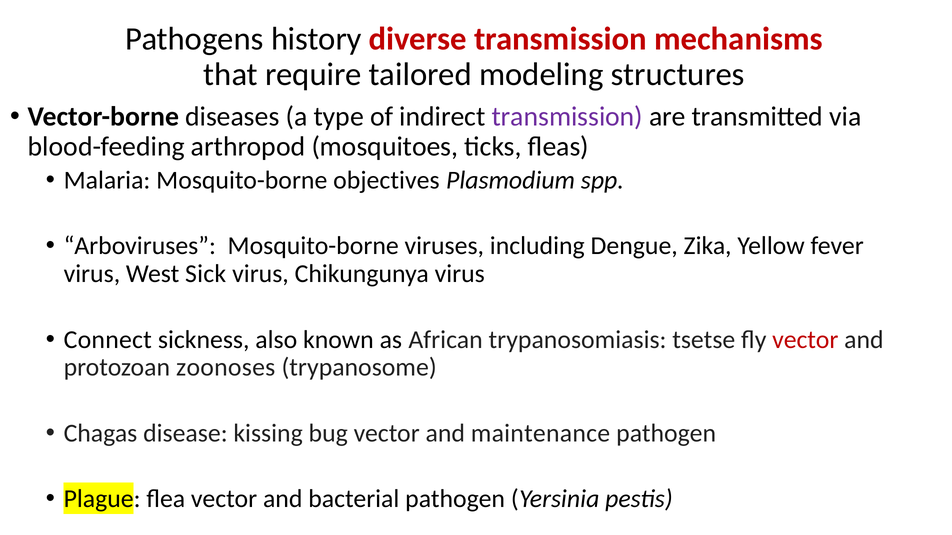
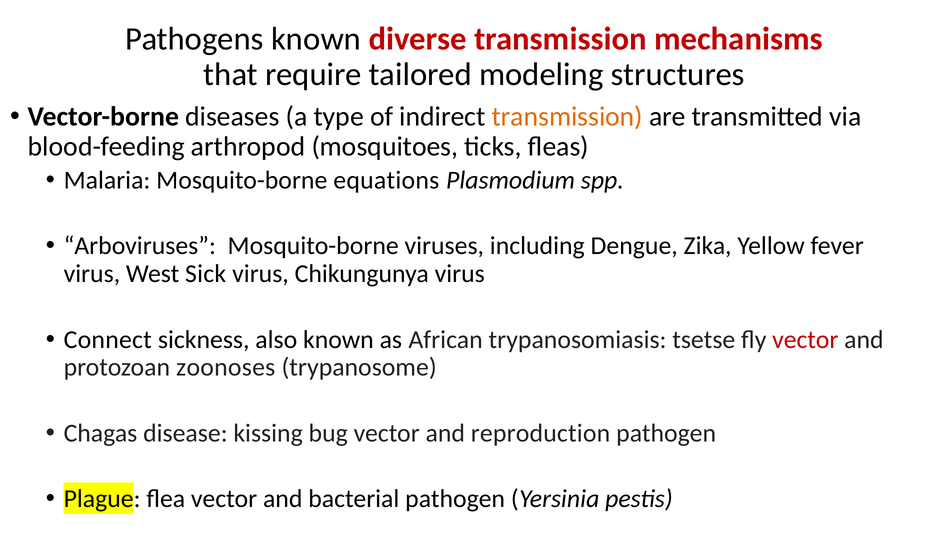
Pathogens history: history -> known
transmission at (567, 117) colour: purple -> orange
objectives: objectives -> equations
maintenance: maintenance -> reproduction
